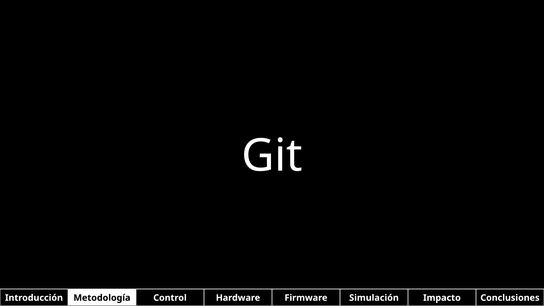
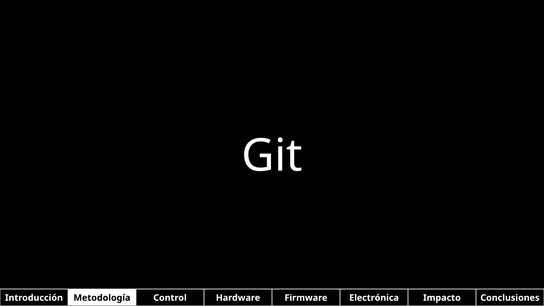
Simulación: Simulación -> Electrónica
